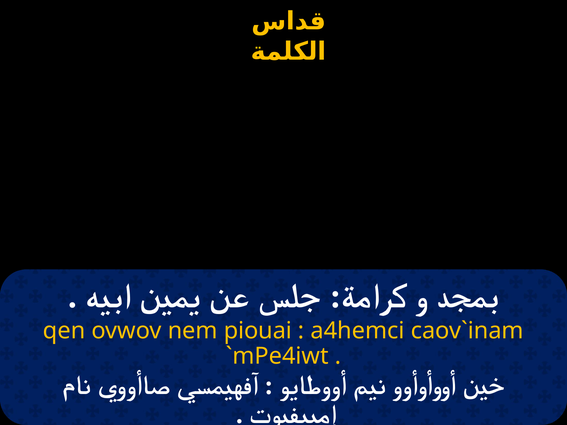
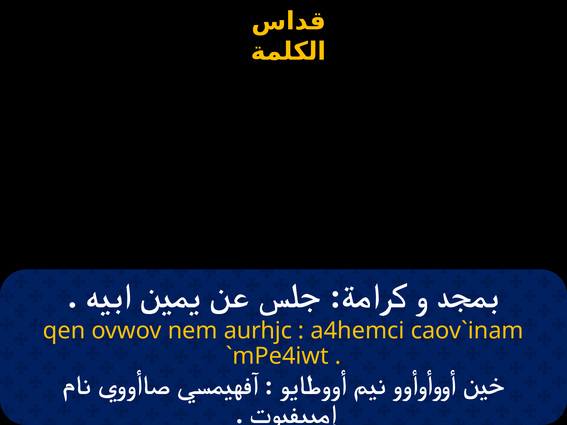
piouai: piouai -> aurhjc
